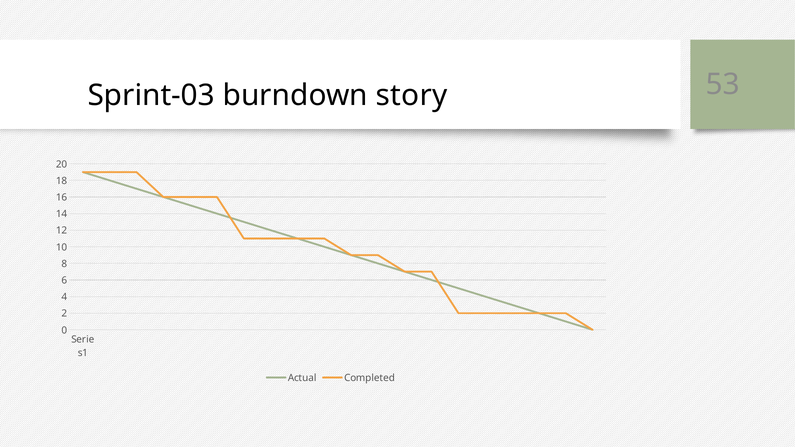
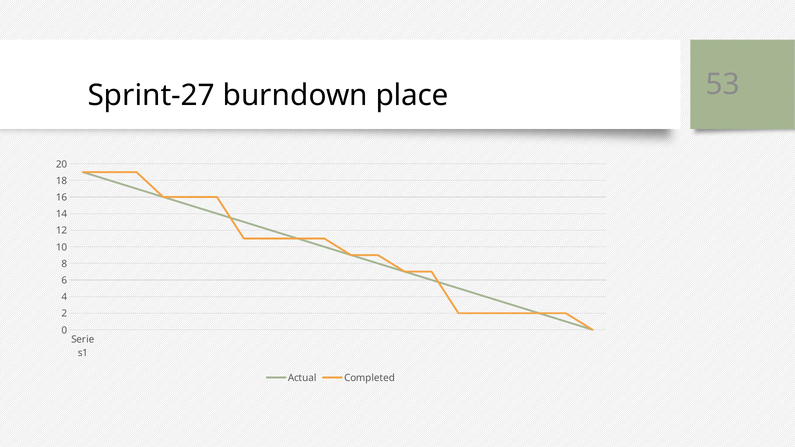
Sprint-03: Sprint-03 -> Sprint-27
story: story -> place
